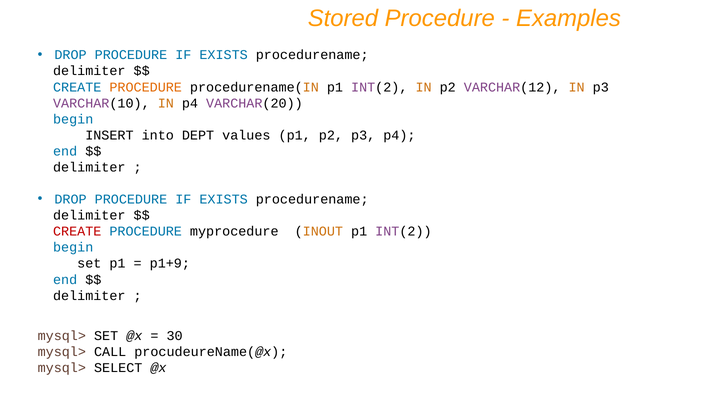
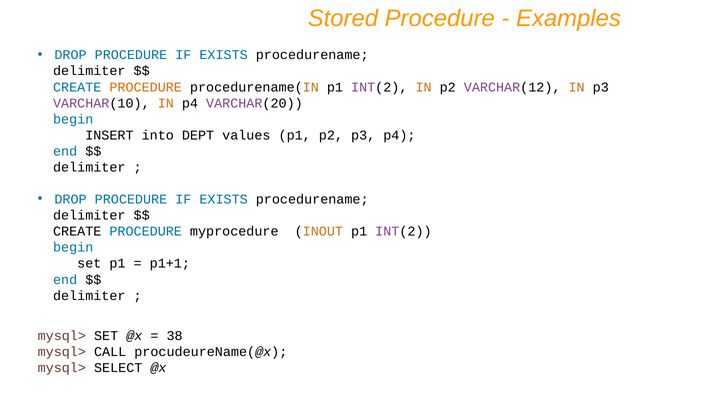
CREATE at (77, 232) colour: red -> black
p1+9: p1+9 -> p1+1
30: 30 -> 38
